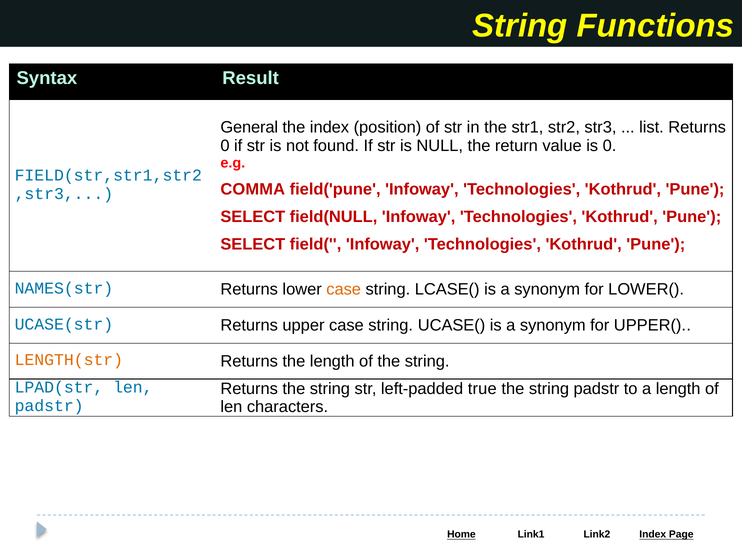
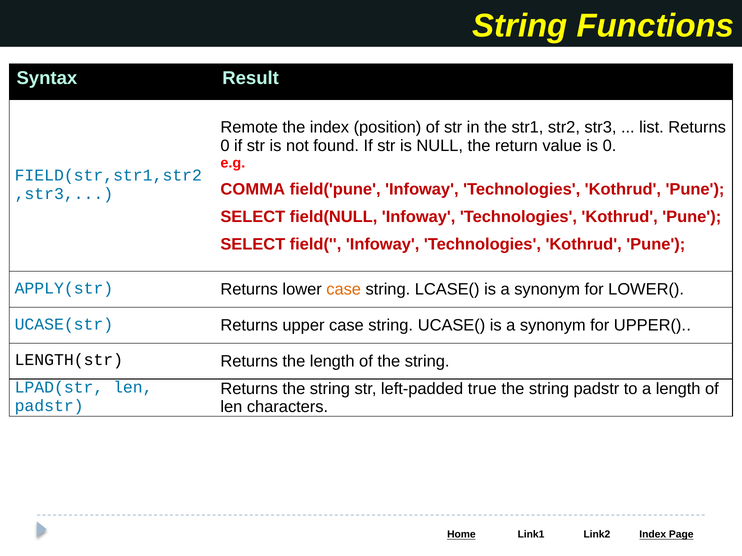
General: General -> Remote
NAMES(str: NAMES(str -> APPLY(str
LENGTH(str colour: orange -> black
